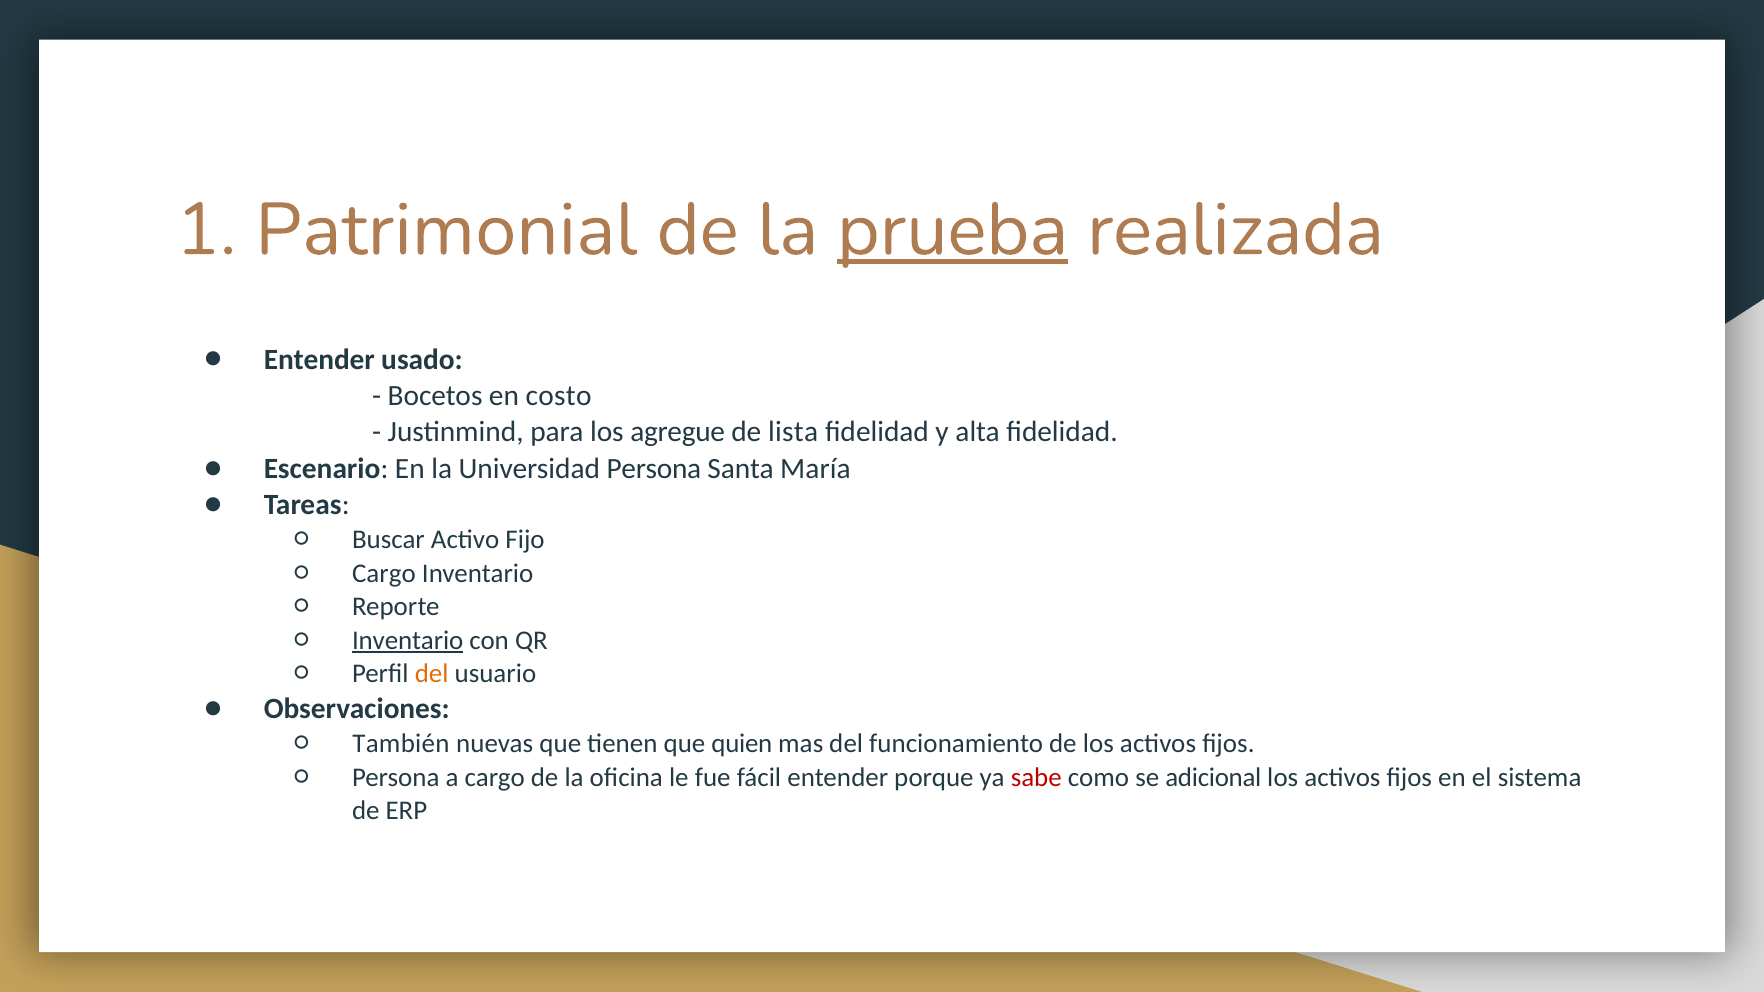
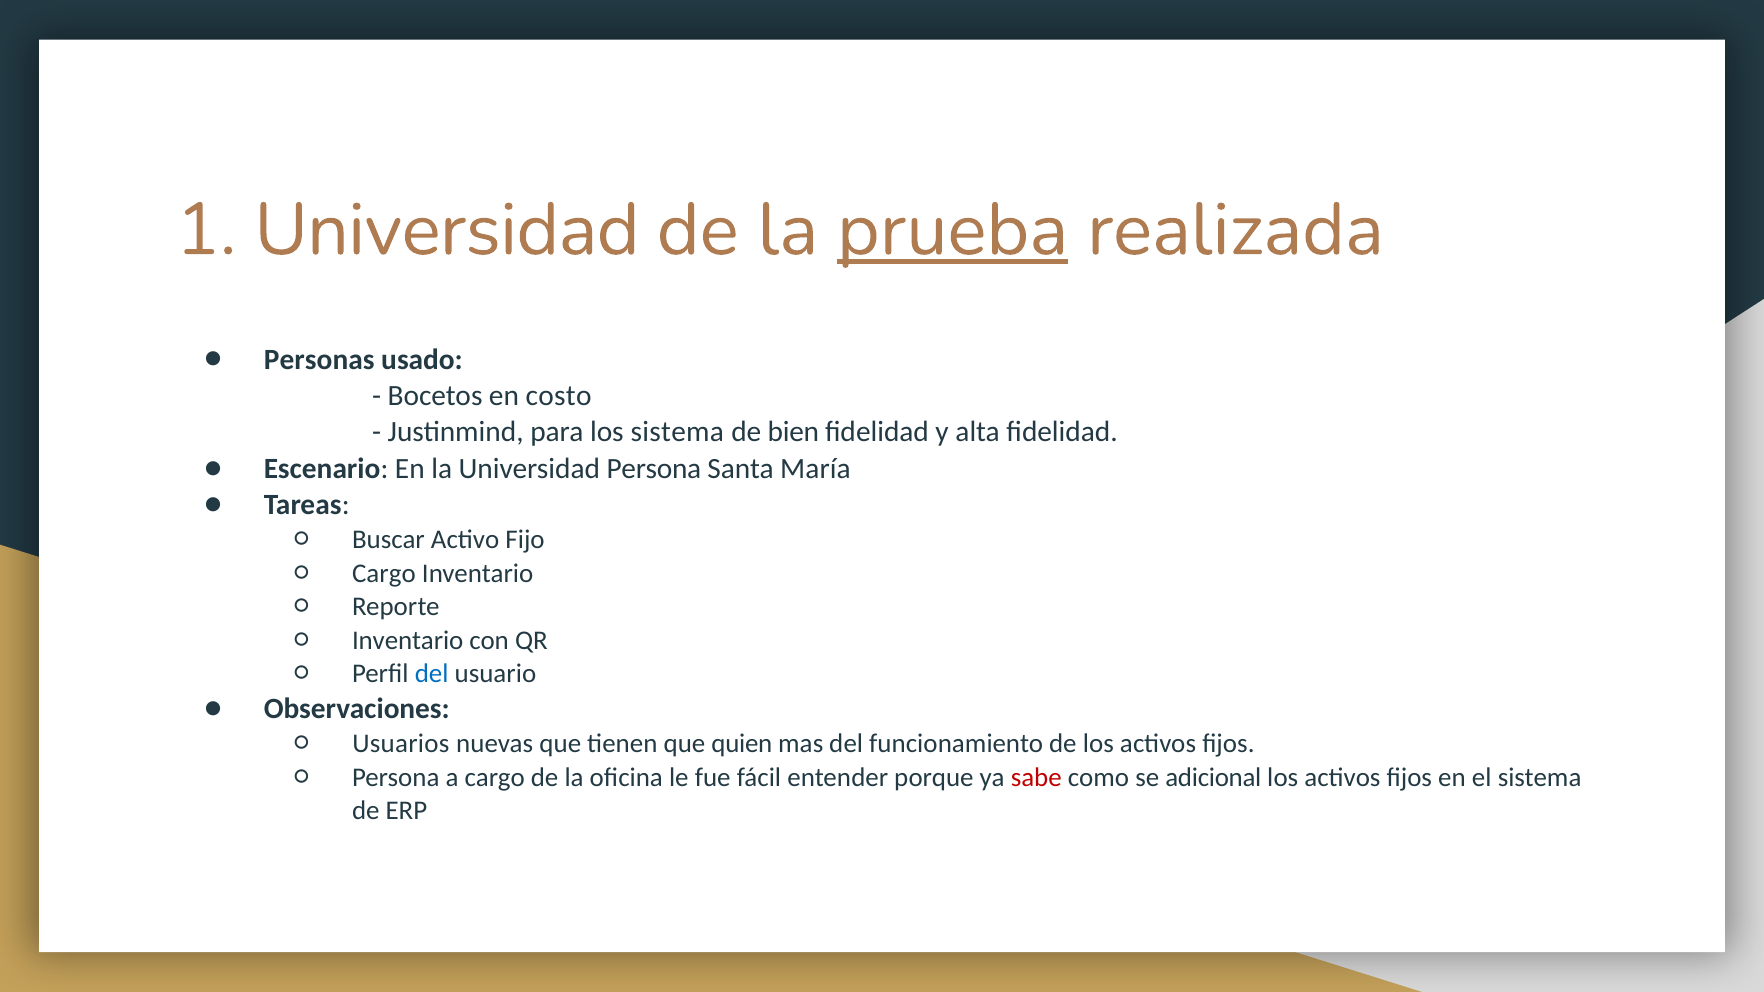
1 Patrimonial: Patrimonial -> Universidad
Entender at (319, 359): Entender -> Personas
los agregue: agregue -> sistema
lista: lista -> bien
Inventario at (408, 640) underline: present -> none
del at (432, 674) colour: orange -> blue
También: También -> Usuarios
